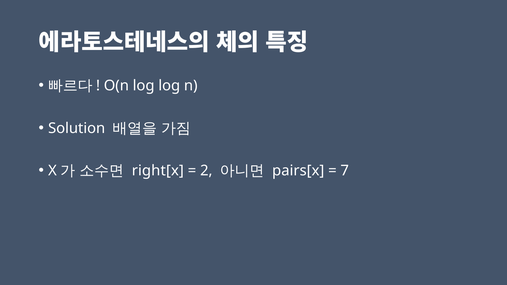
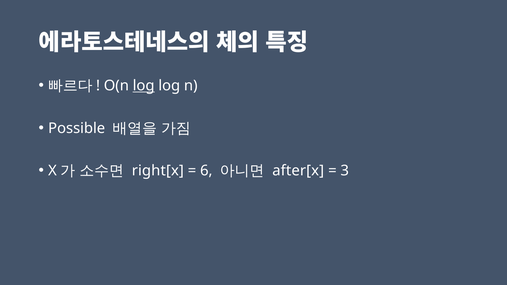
log at (144, 86) underline: none -> present
Solution: Solution -> Possible
2: 2 -> 6
pairs[x: pairs[x -> after[x
7: 7 -> 3
